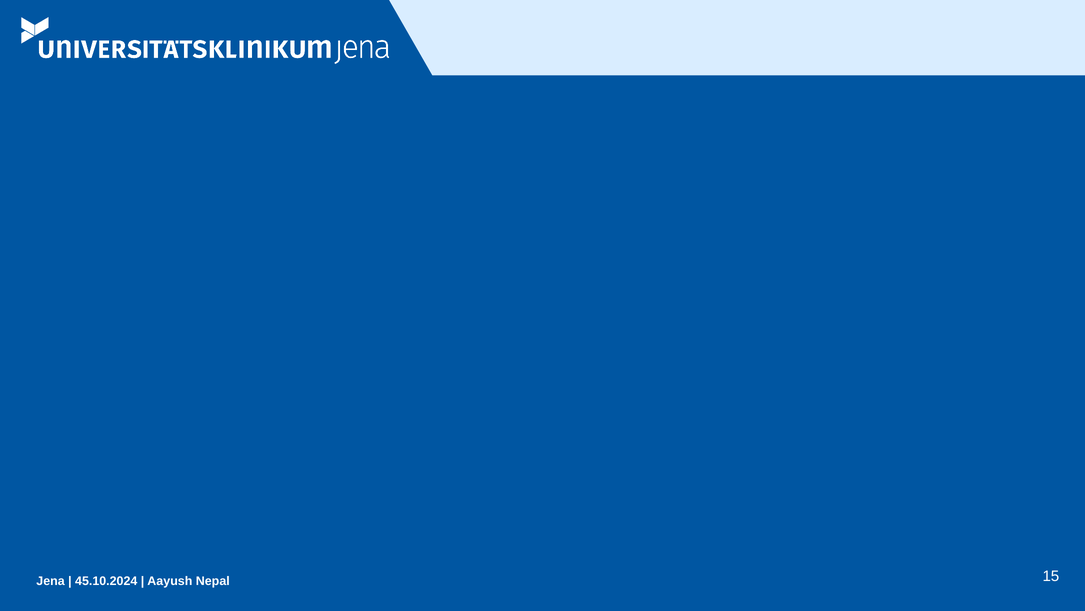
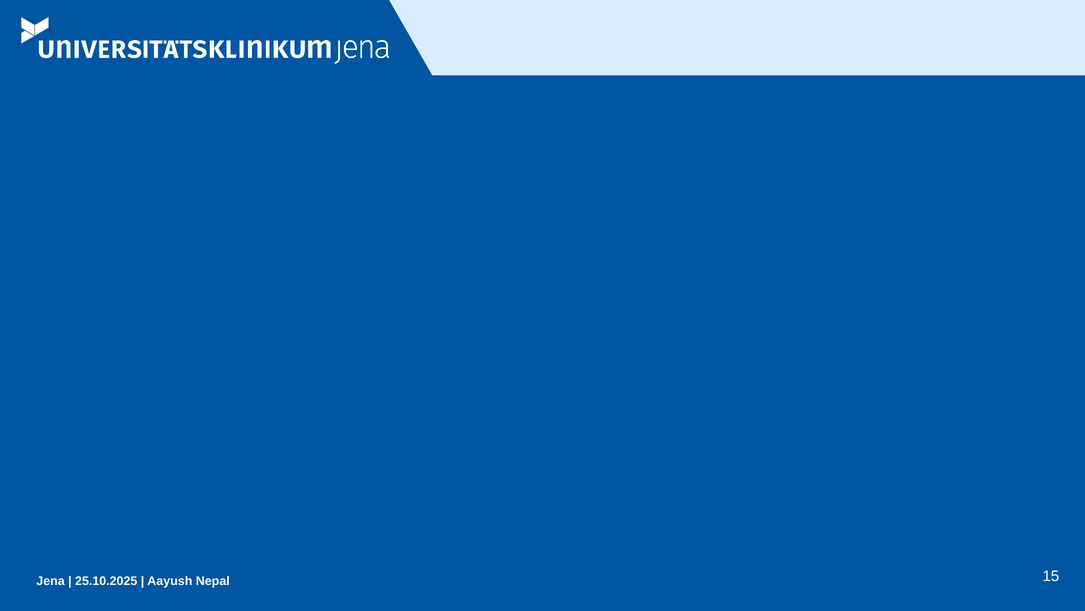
45.10.2024: 45.10.2024 -> 25.10.2025
